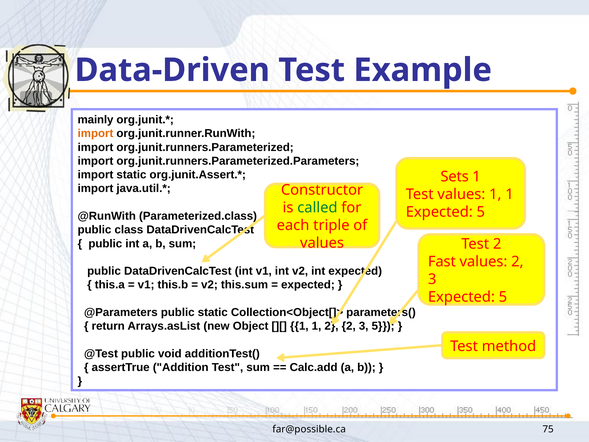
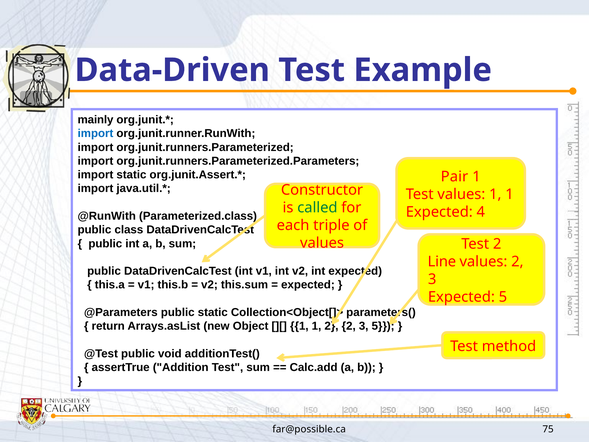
import at (95, 133) colour: orange -> blue
Sets: Sets -> Pair
5 at (481, 212): 5 -> 4
Fast: Fast -> Line
